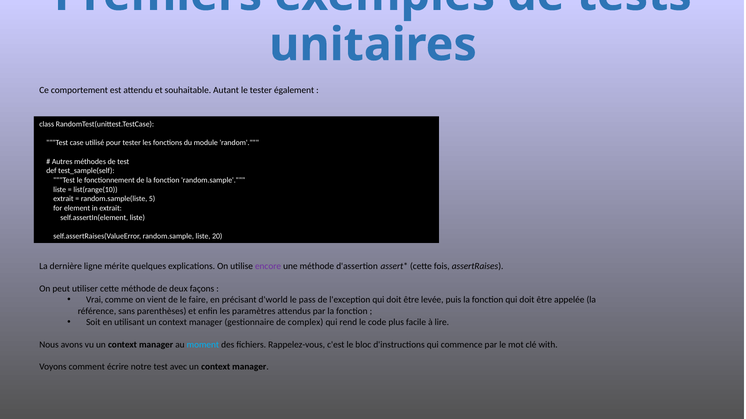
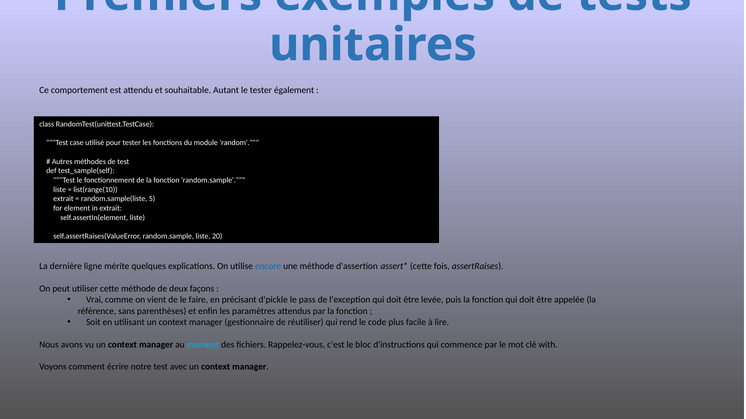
encore colour: purple -> blue
d'world: d'world -> d'pickle
complex: complex -> réutiliser
